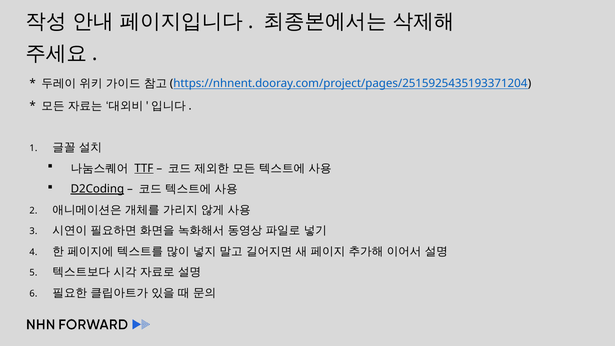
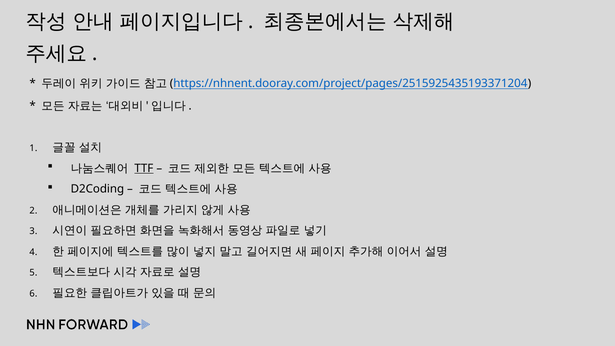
D2Coding underline: present -> none
